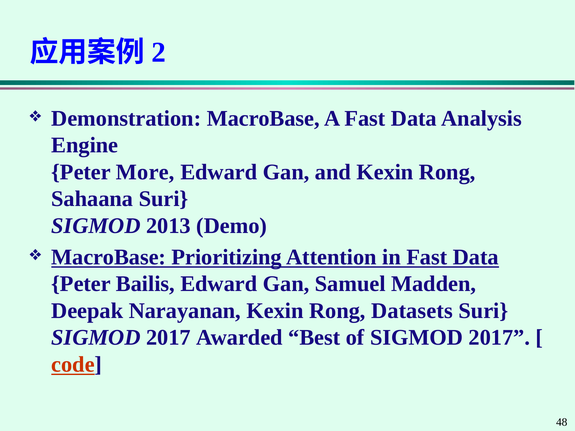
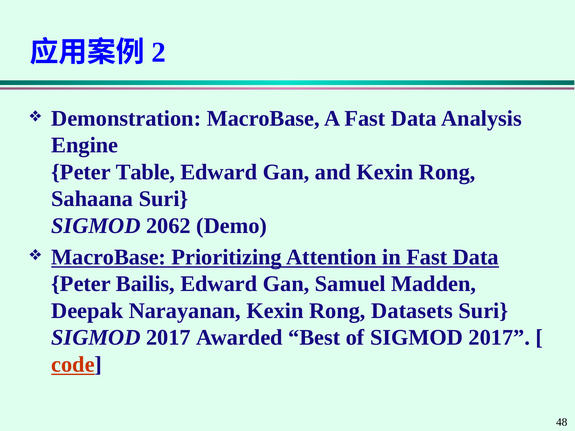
More: More -> Table
2013: 2013 -> 2062
